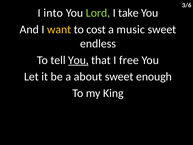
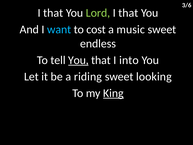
into at (53, 13): into -> that
take at (128, 13): take -> that
want colour: yellow -> light blue
free: free -> into
about: about -> riding
enough: enough -> looking
King underline: none -> present
